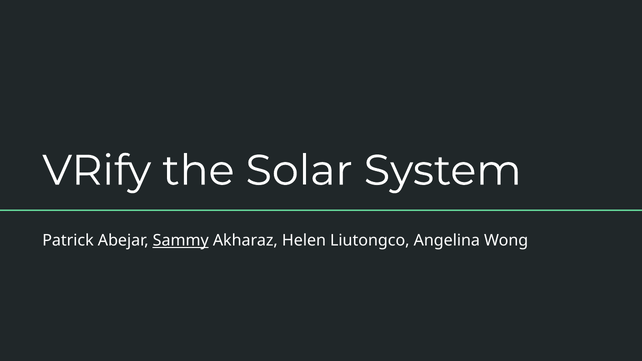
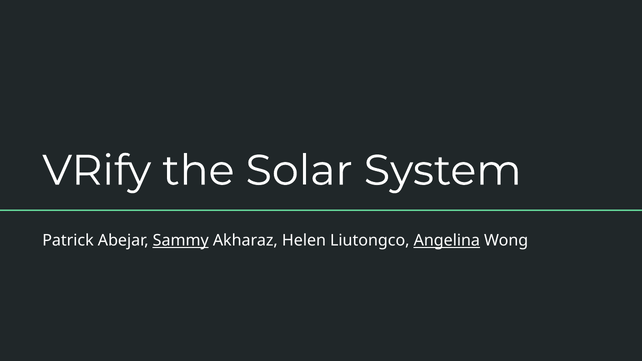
Angelina underline: none -> present
